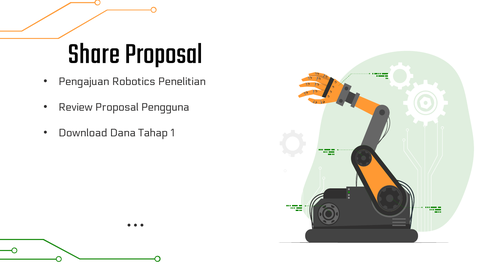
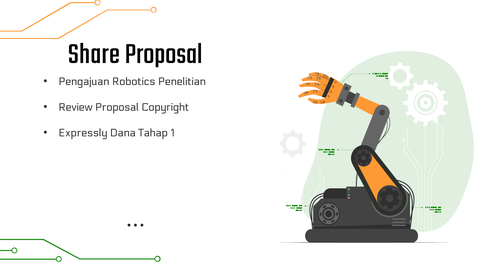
Pengguna: Pengguna -> Copyright
Download: Download -> Expressly
